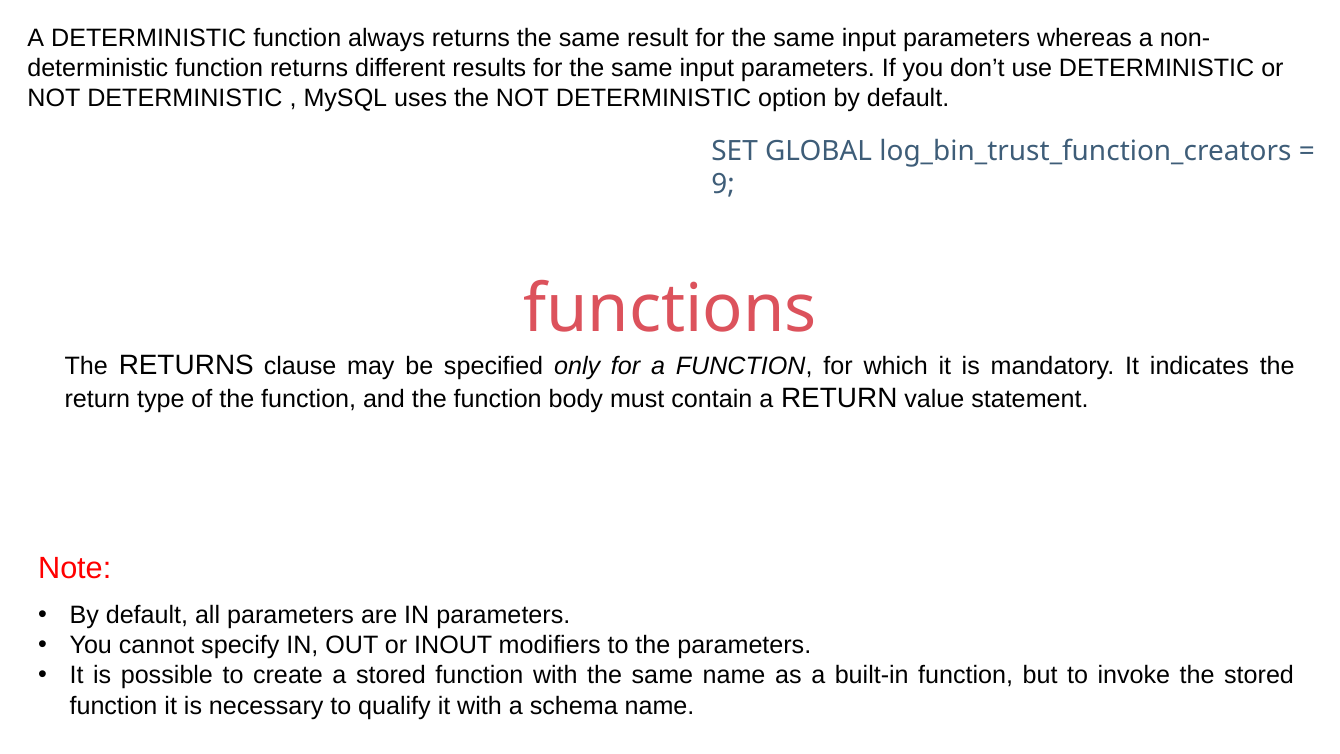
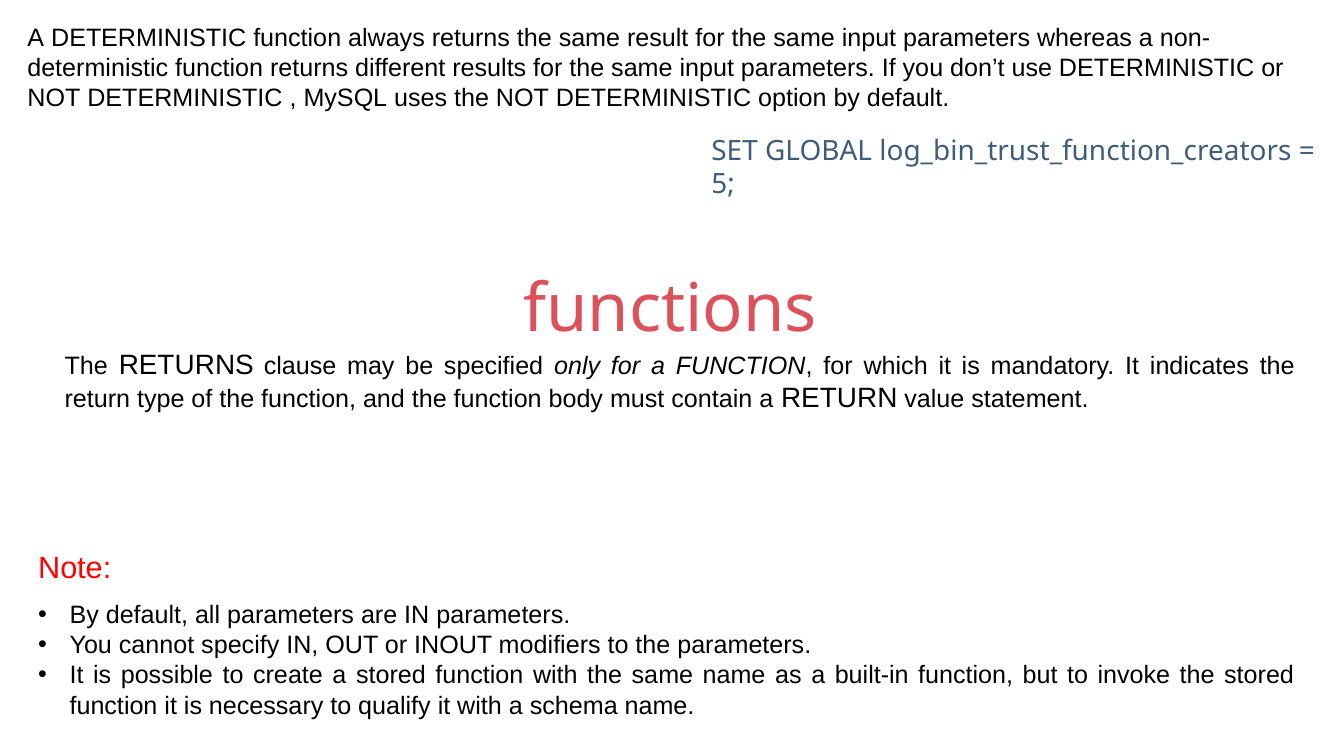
9: 9 -> 5
